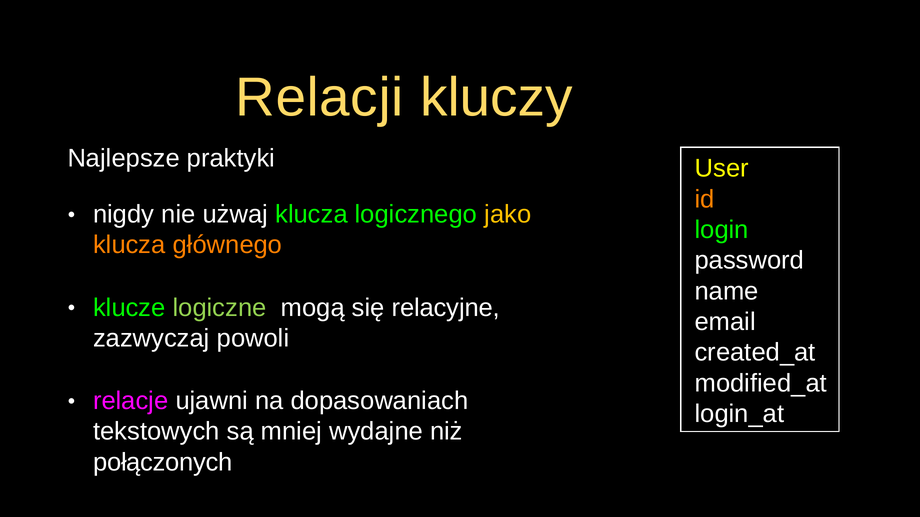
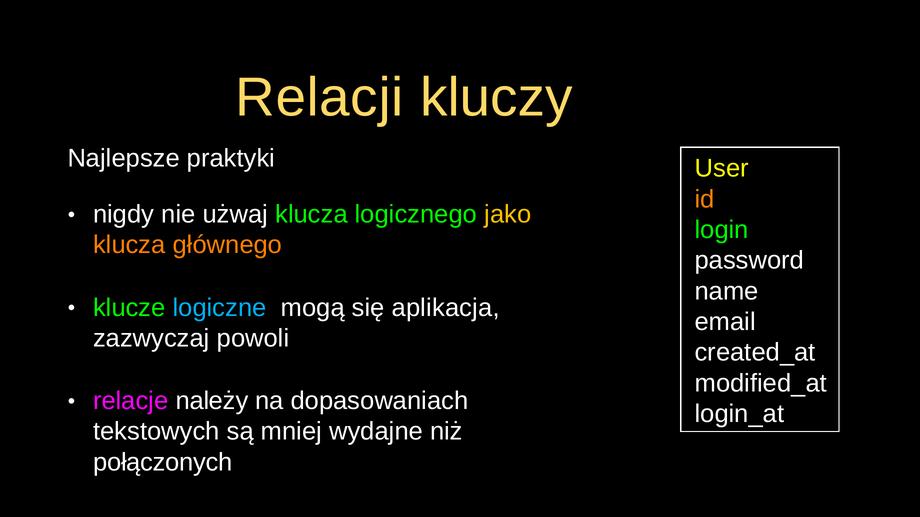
logiczne colour: light green -> light blue
relacyjne: relacyjne -> aplikacja
ujawni: ujawni -> należy
